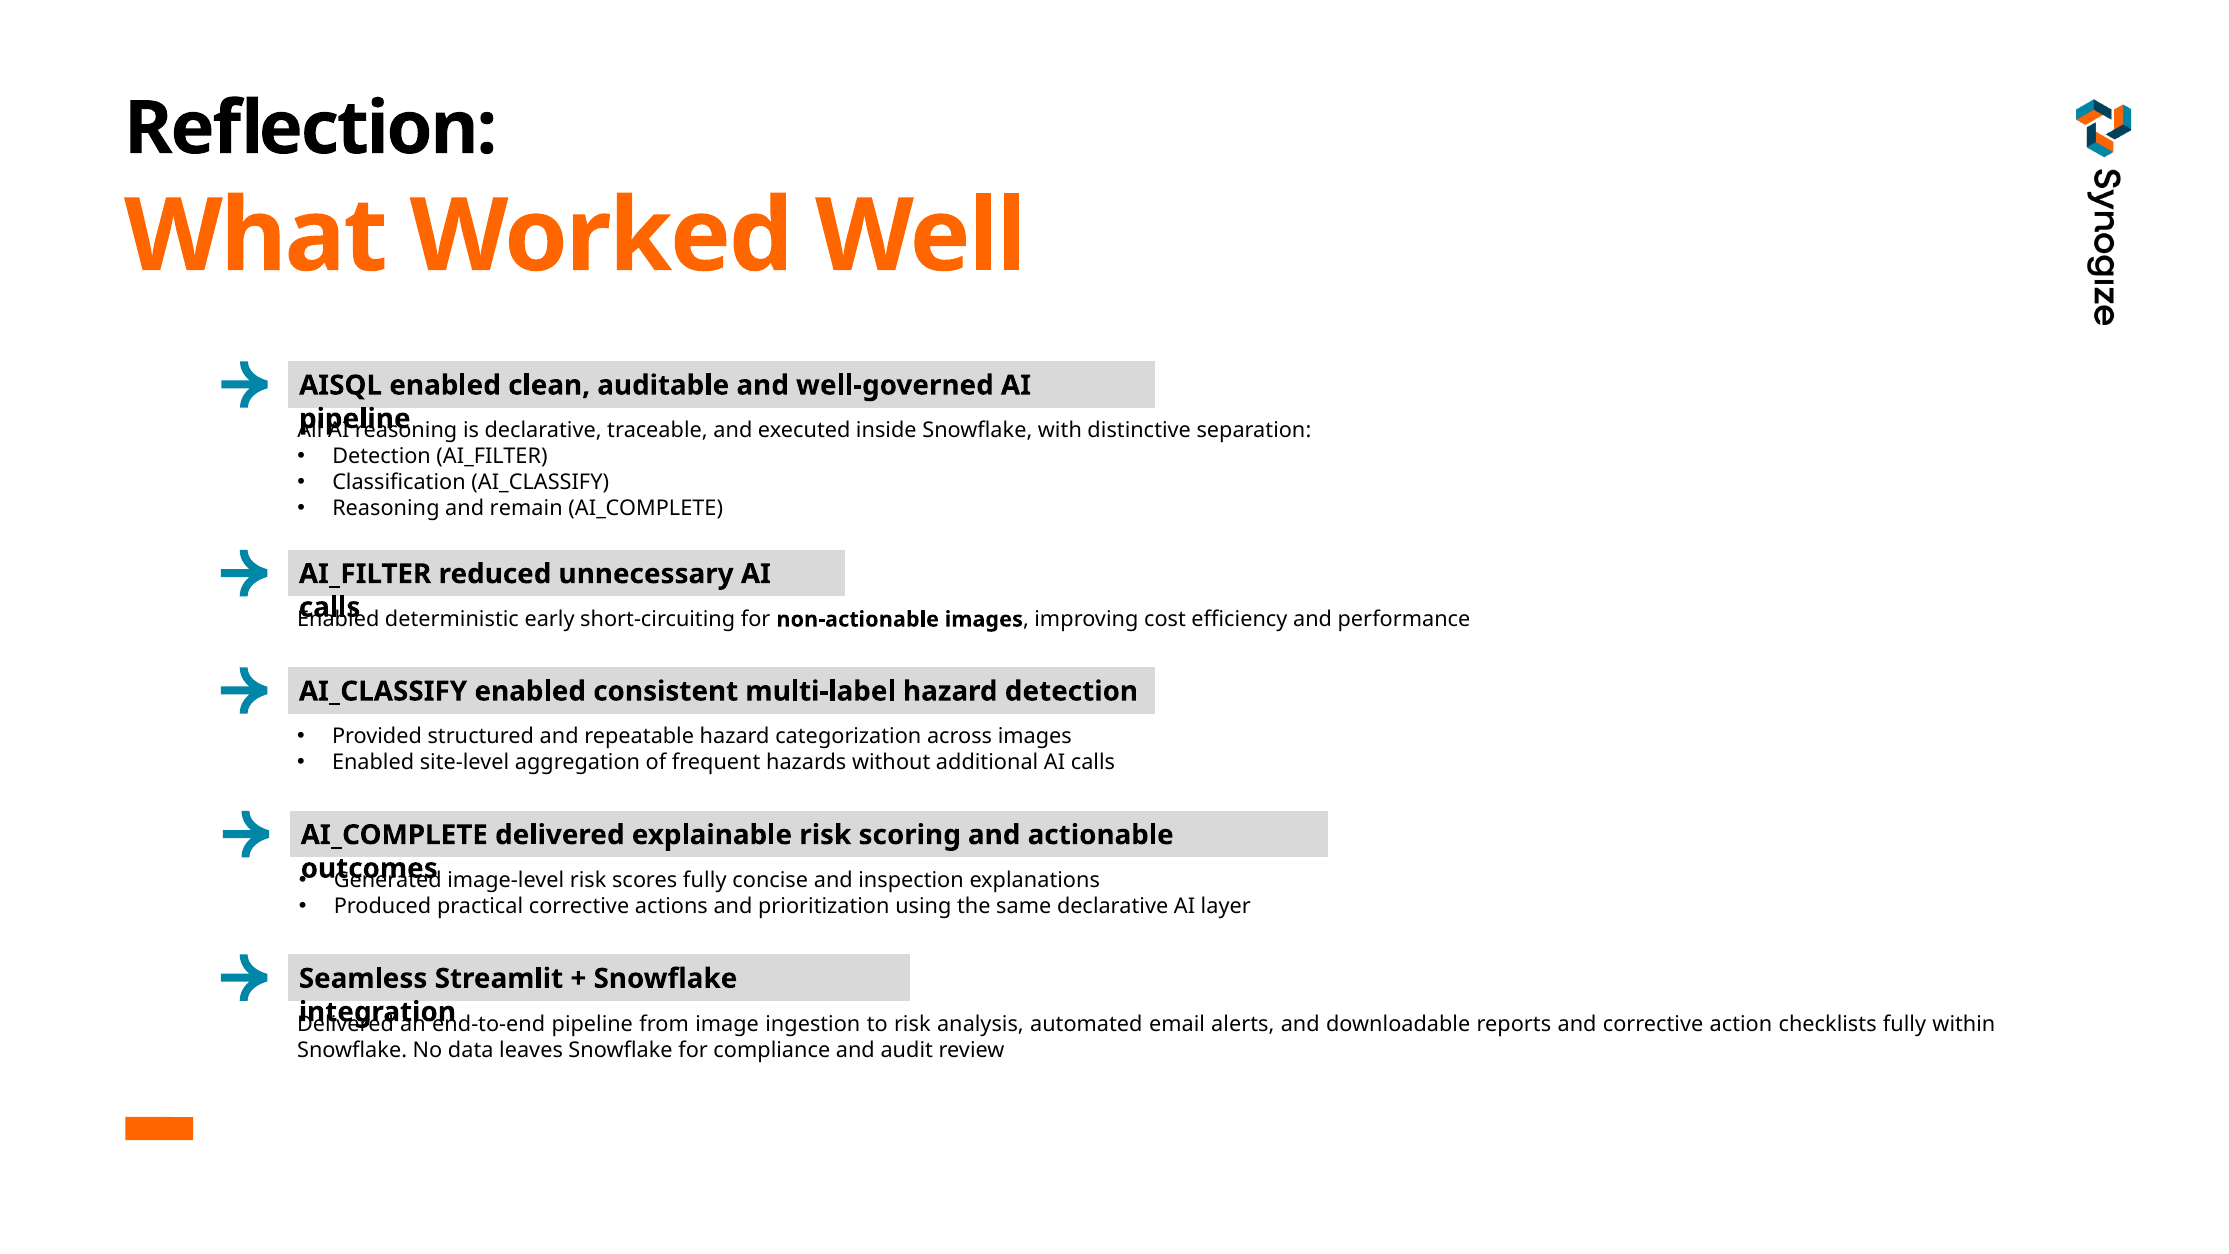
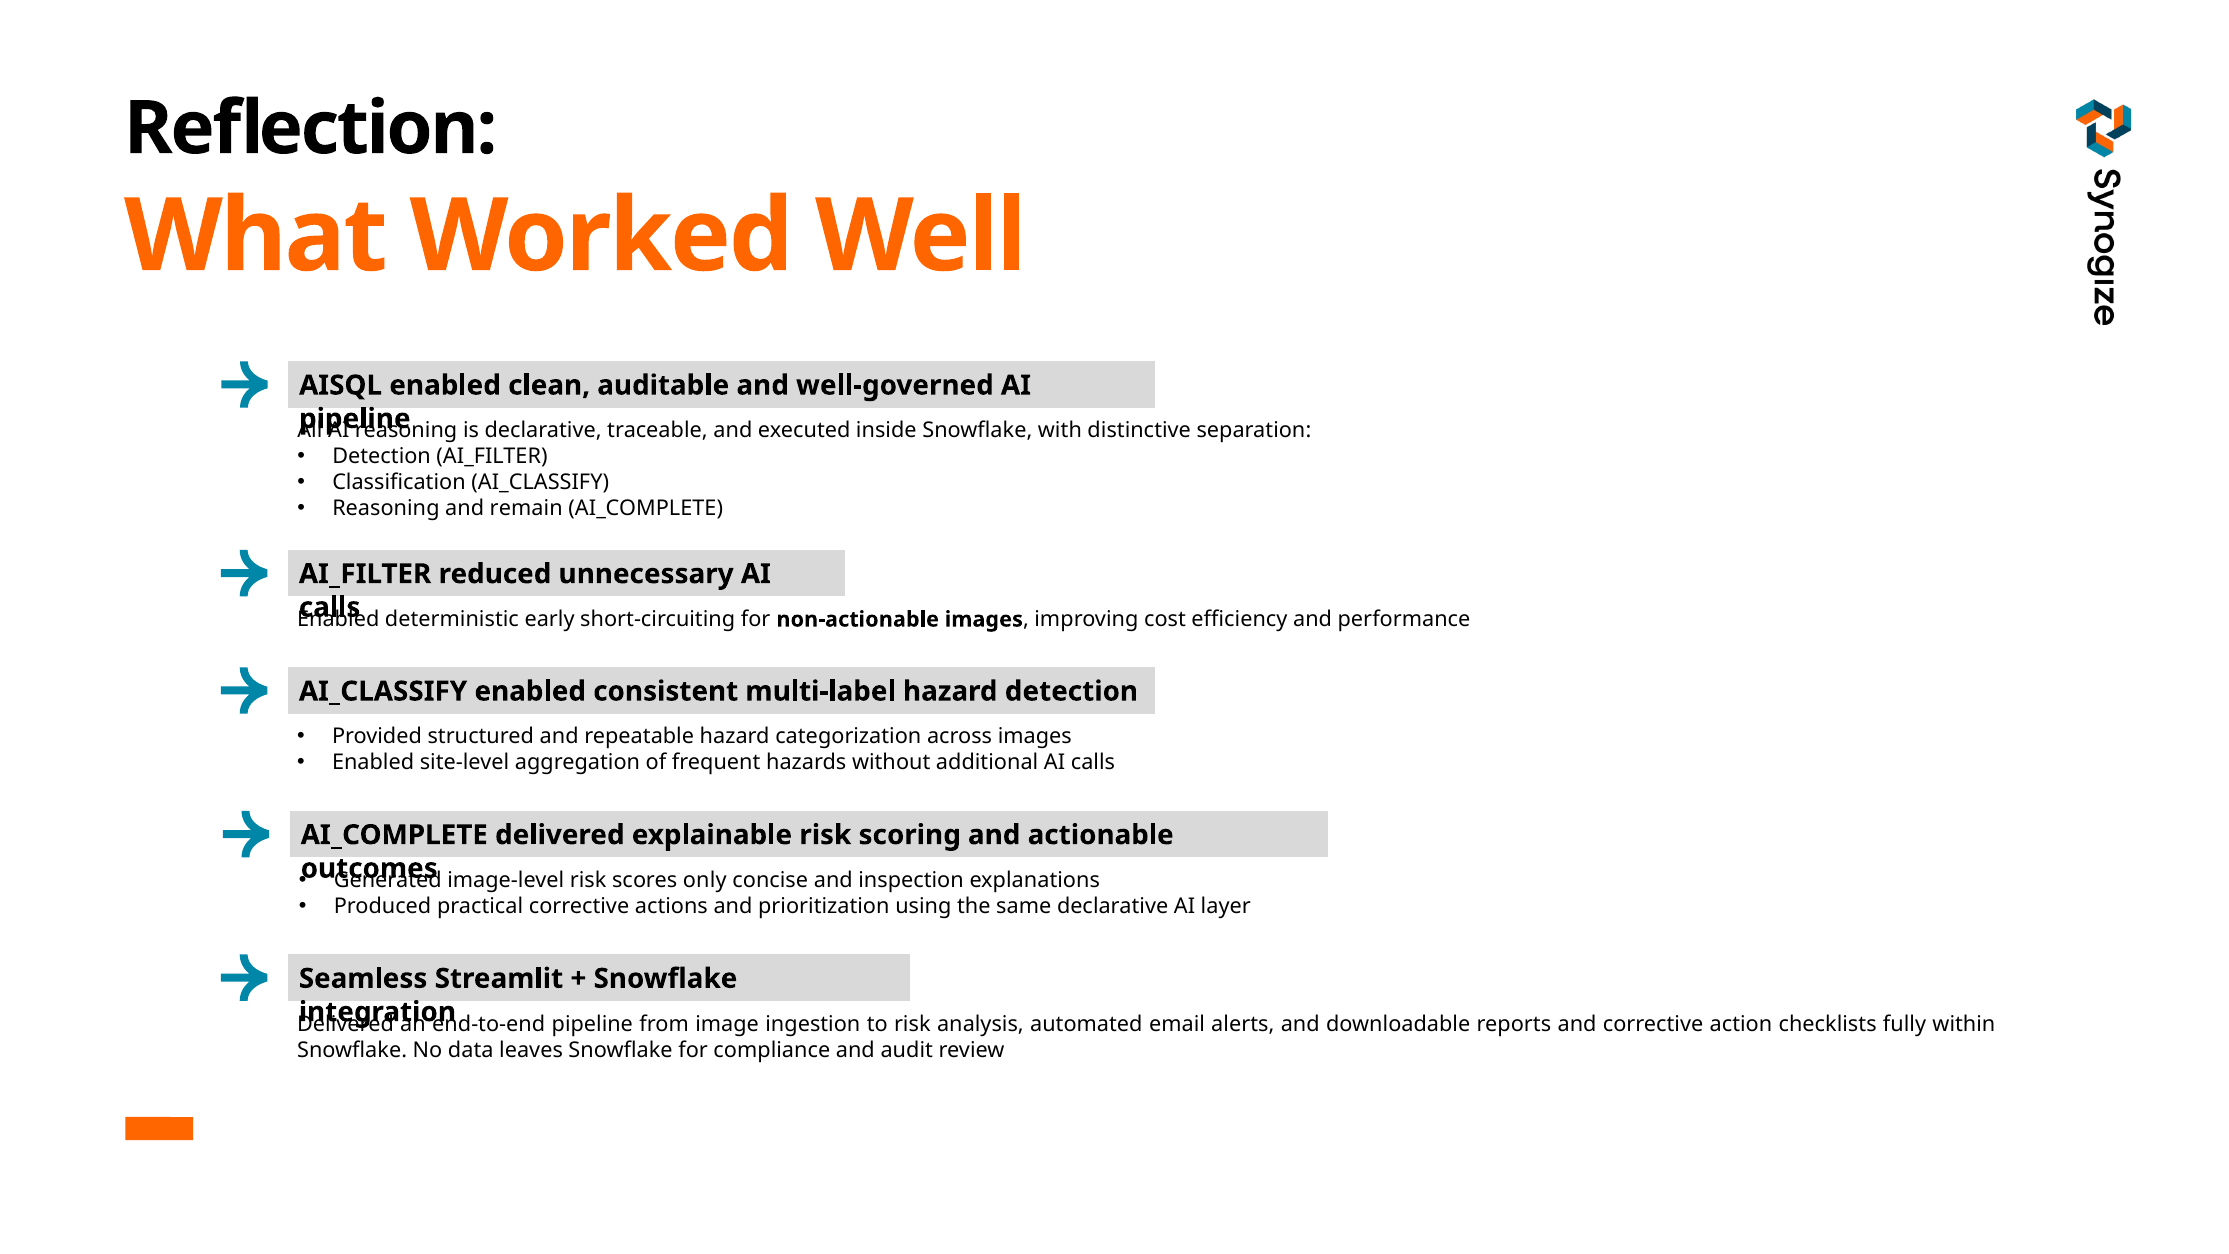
scores fully: fully -> only
